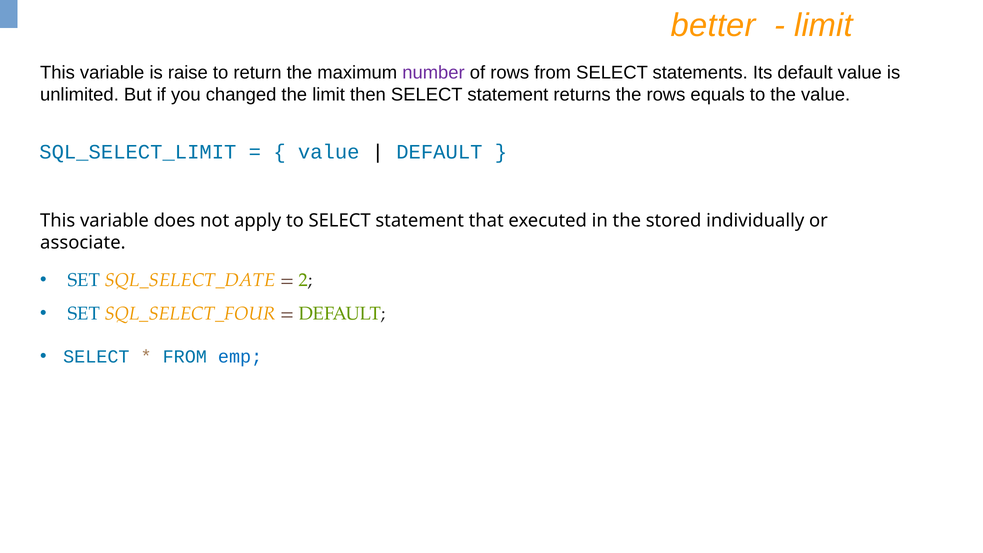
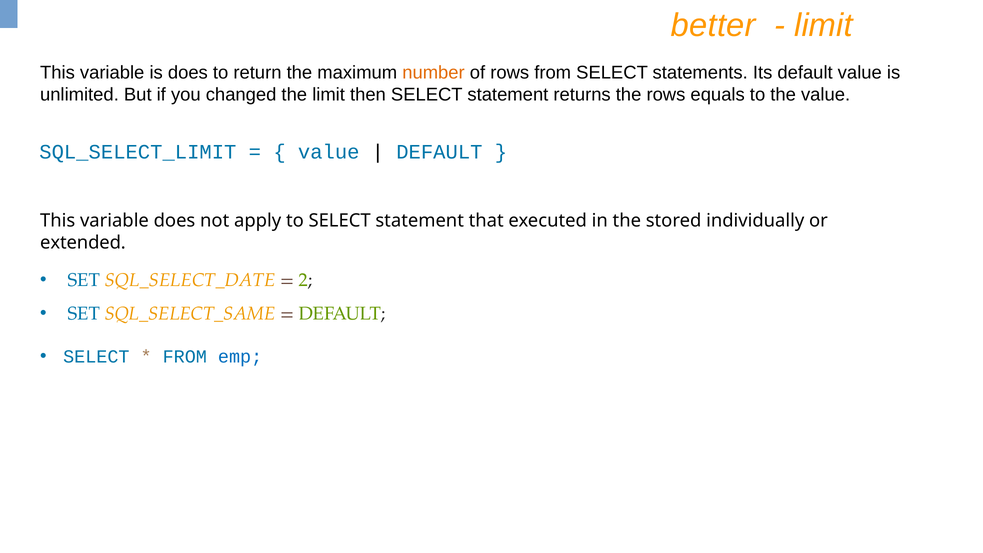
is raise: raise -> does
number colour: purple -> orange
associate: associate -> extended
SQL_SELECT_FOUR: SQL_SELECT_FOUR -> SQL_SELECT_SAME
